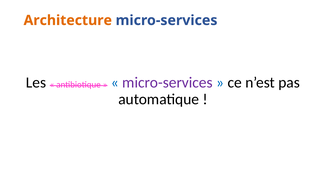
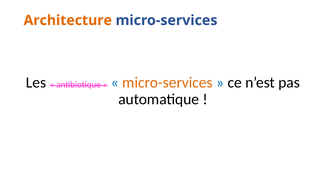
micro-services at (167, 82) colour: purple -> orange
